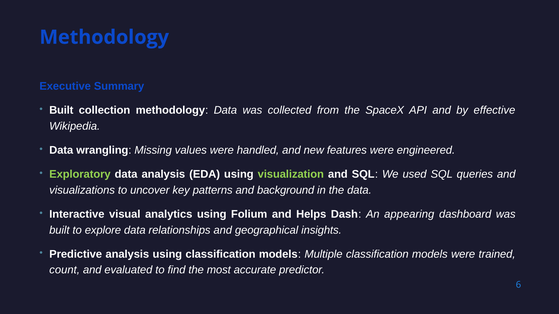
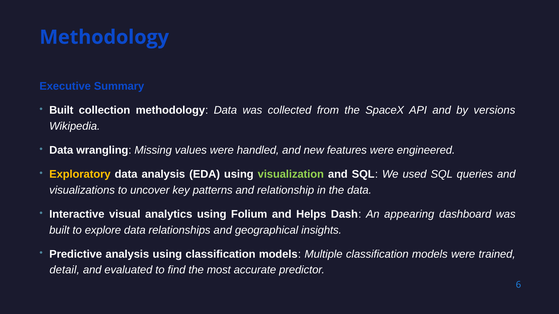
effective: effective -> versions
Exploratory colour: light green -> yellow
background: background -> relationship
count: count -> detail
